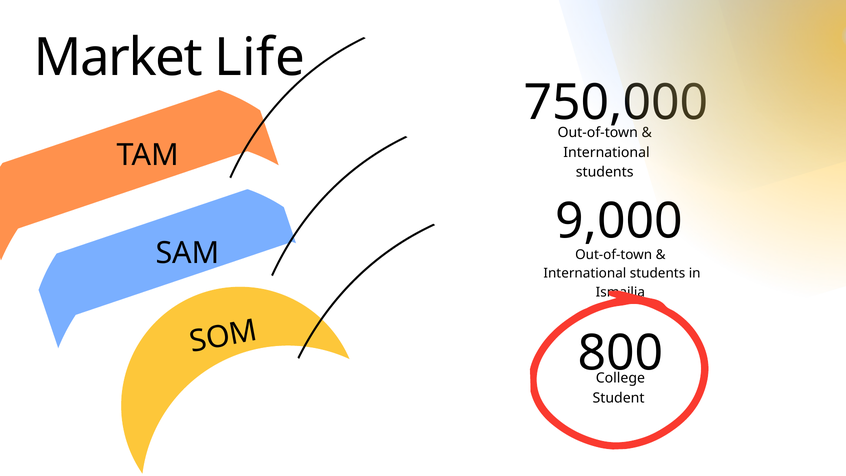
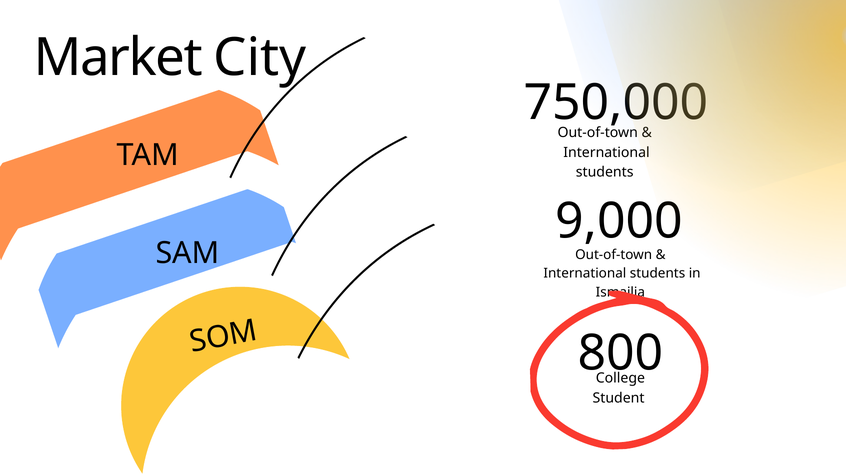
Life: Life -> City
